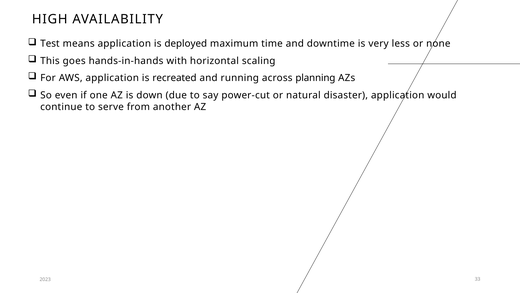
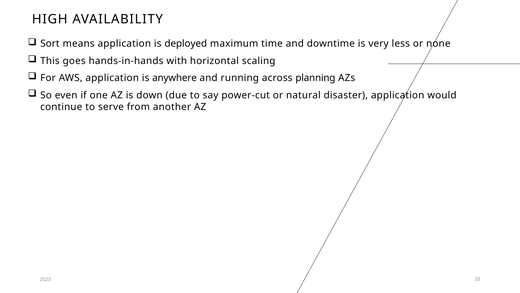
Test: Test -> Sort
recreated: recreated -> anywhere
